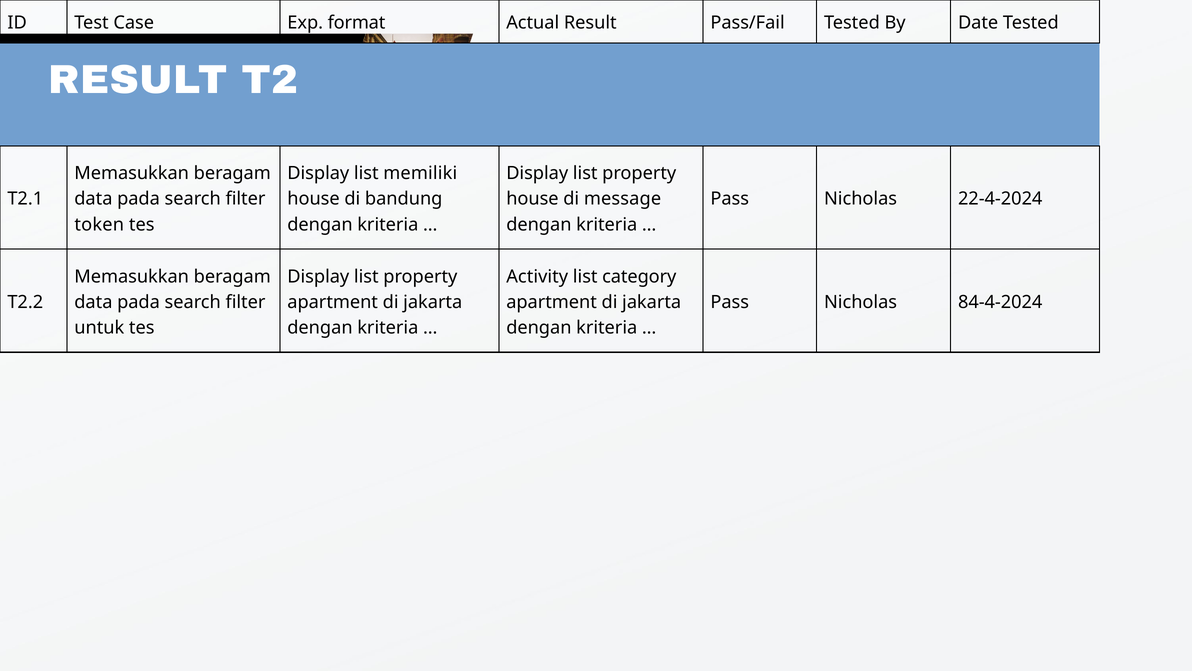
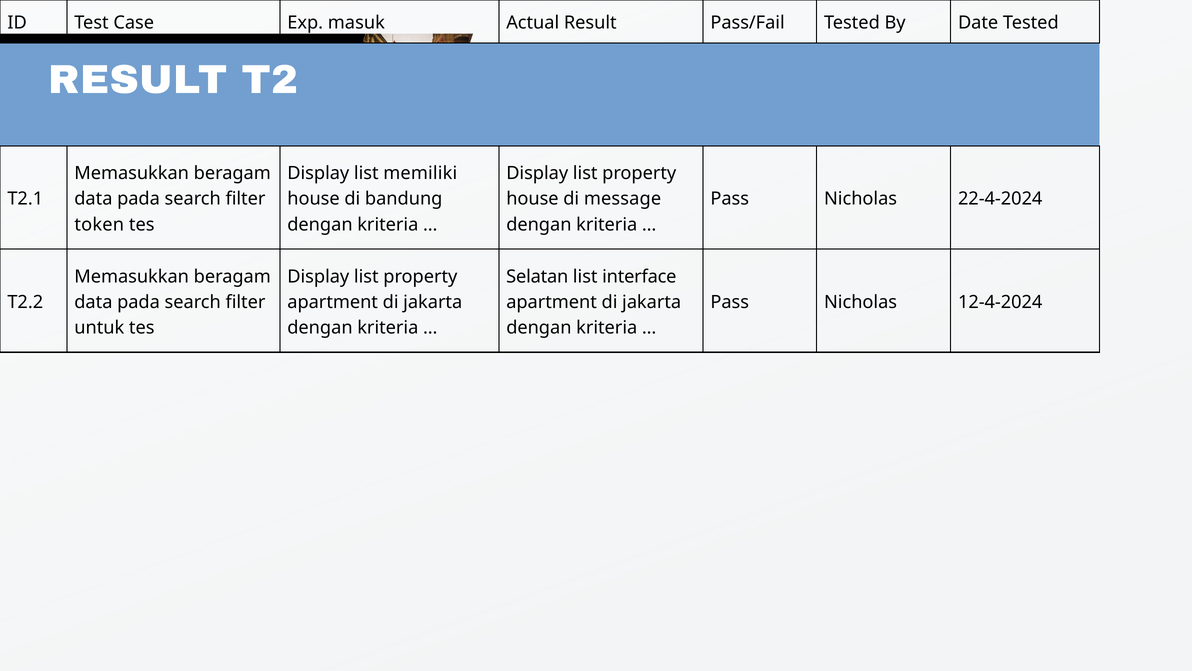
format: format -> masuk
Activity: Activity -> Selatan
category: category -> interface
84-4-2024: 84-4-2024 -> 12-4-2024
